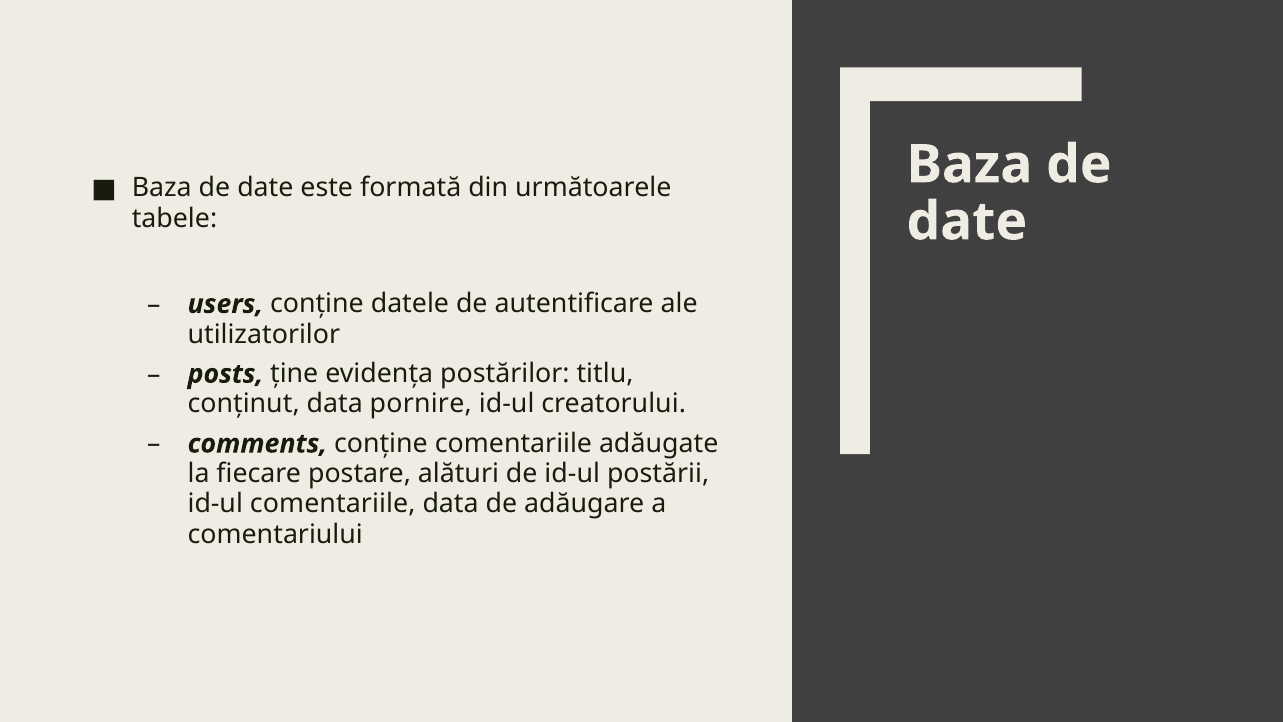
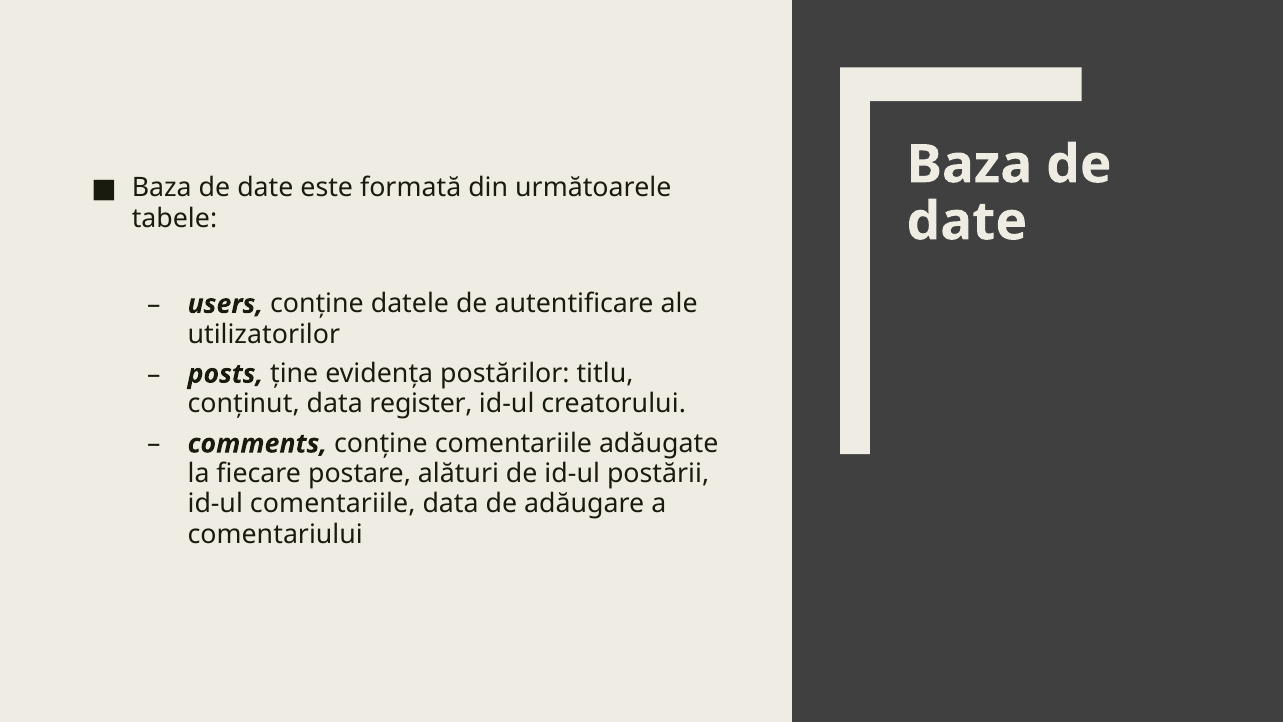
pornire: pornire -> register
